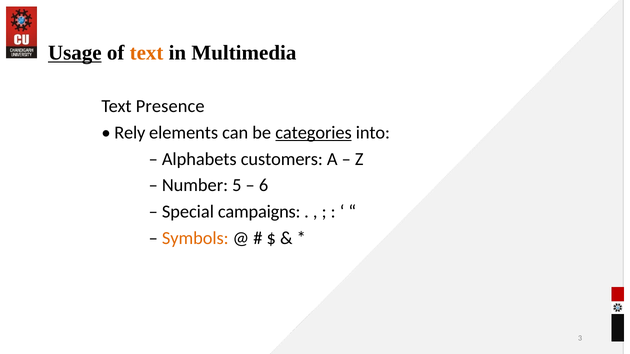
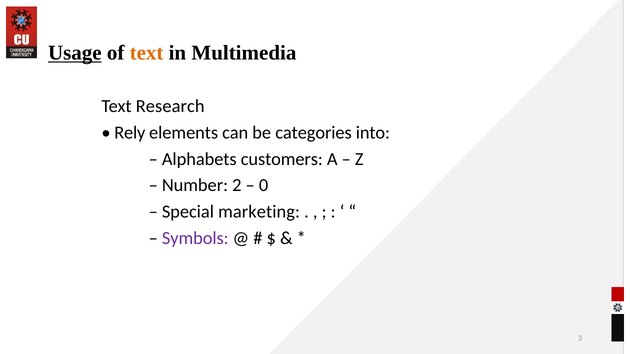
Presence: Presence -> Research
categories underline: present -> none
5: 5 -> 2
6: 6 -> 0
campaigns: campaigns -> marketing
Symbols colour: orange -> purple
